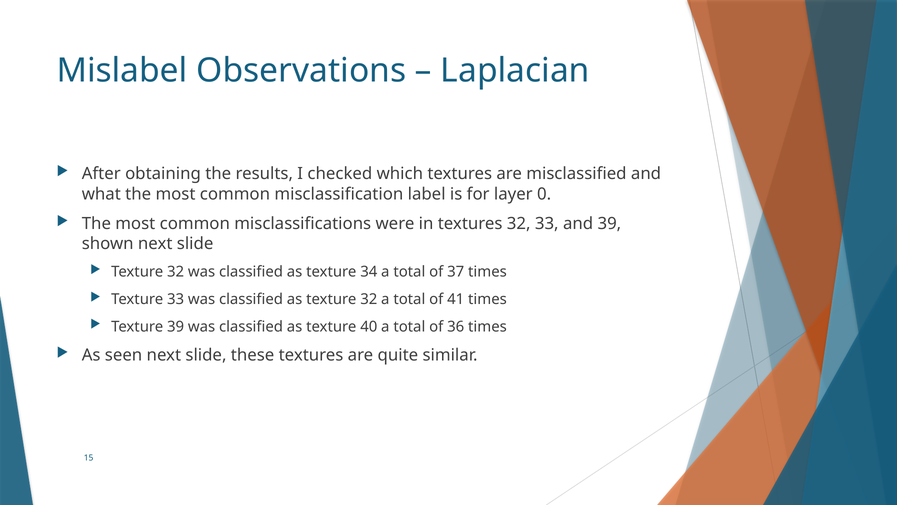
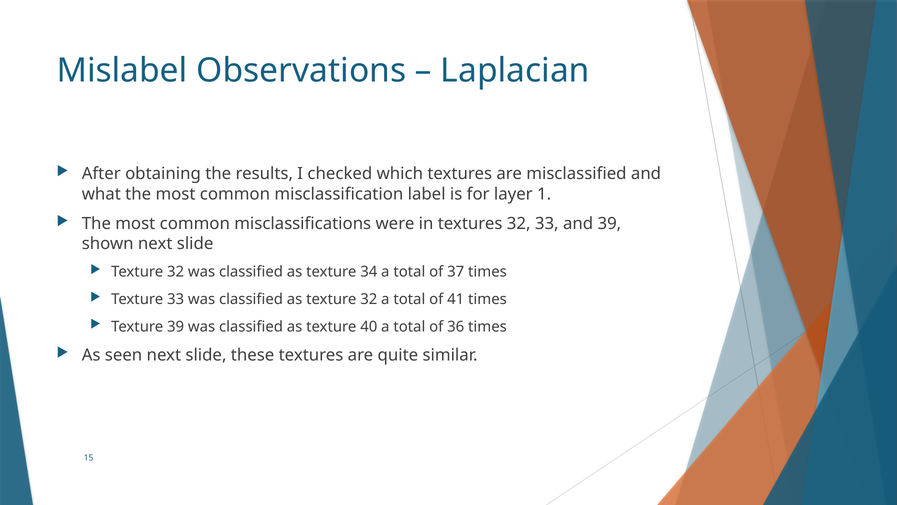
0: 0 -> 1
